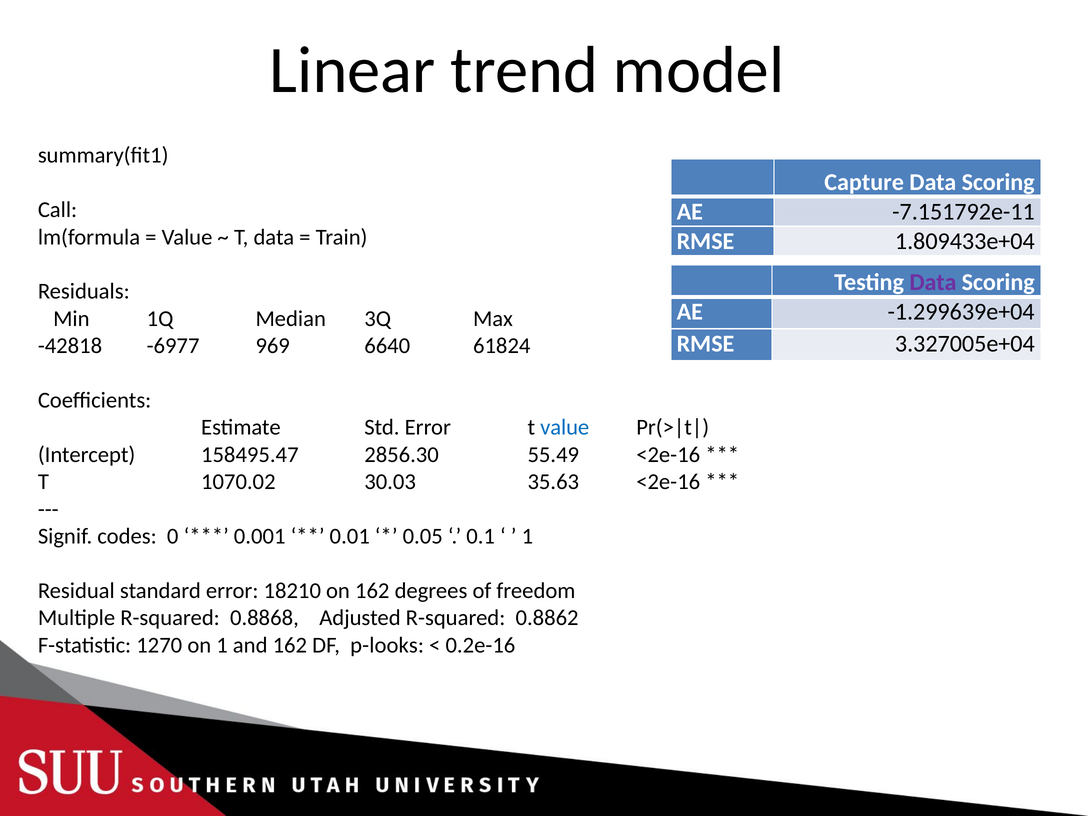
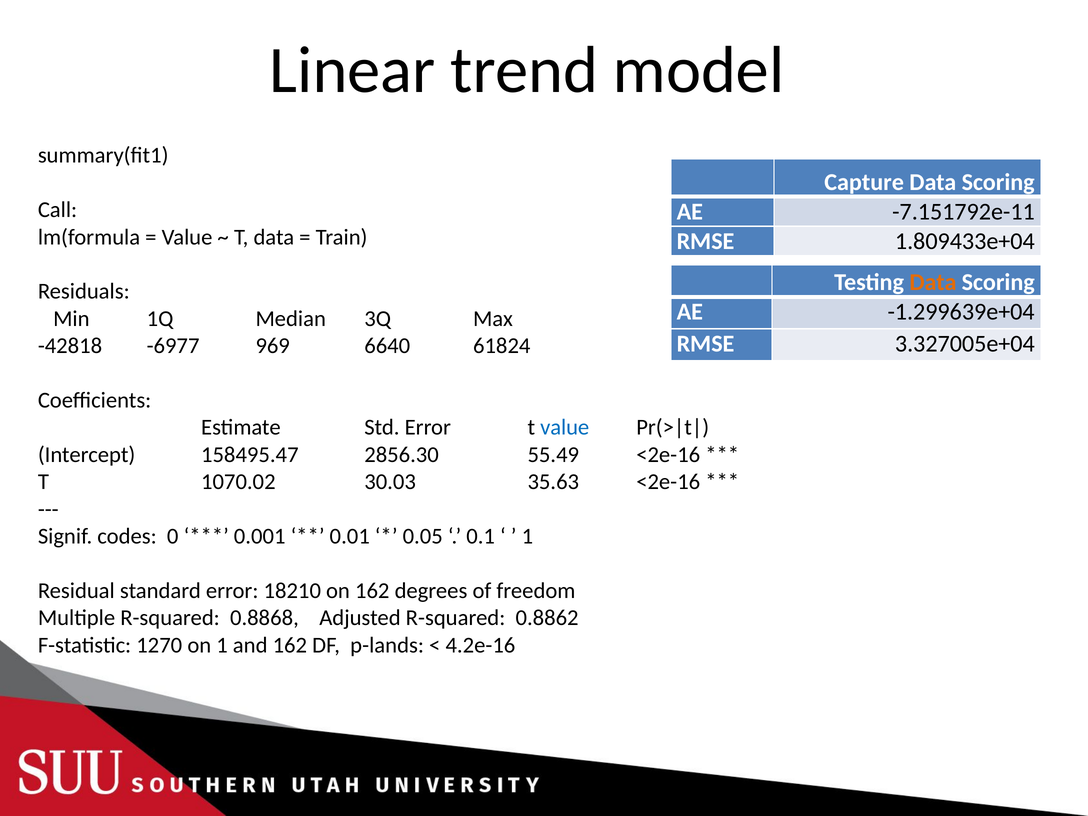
Data at (933, 282) colour: purple -> orange
p-looks: p-looks -> p-lands
0.2e-16: 0.2e-16 -> 4.2e-16
